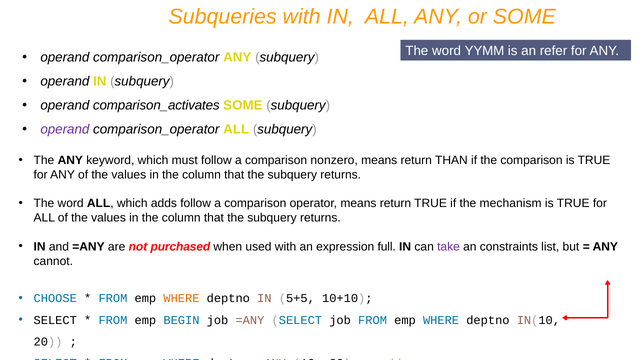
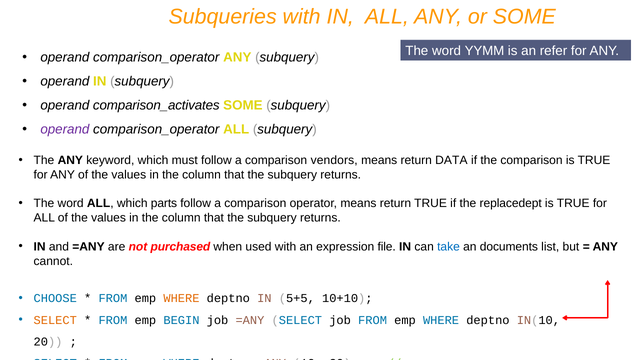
nonzero: nonzero -> vendors
THAN: THAN -> DATA
adds: adds -> parts
mechanism: mechanism -> replacedept
full: full -> file
take colour: purple -> blue
constraints: constraints -> documents
SELECT at (55, 321) colour: black -> orange
